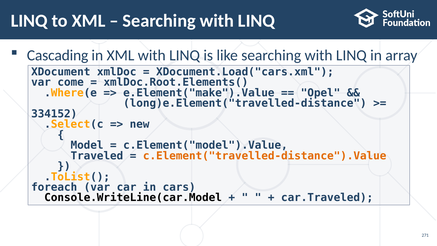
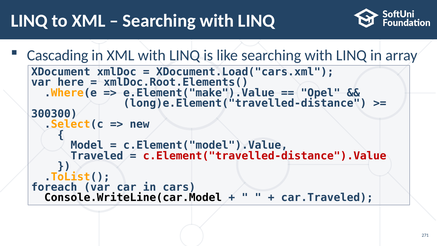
come: come -> here
334152: 334152 -> 300300
c.Element("travelled-distance").Value colour: orange -> red
